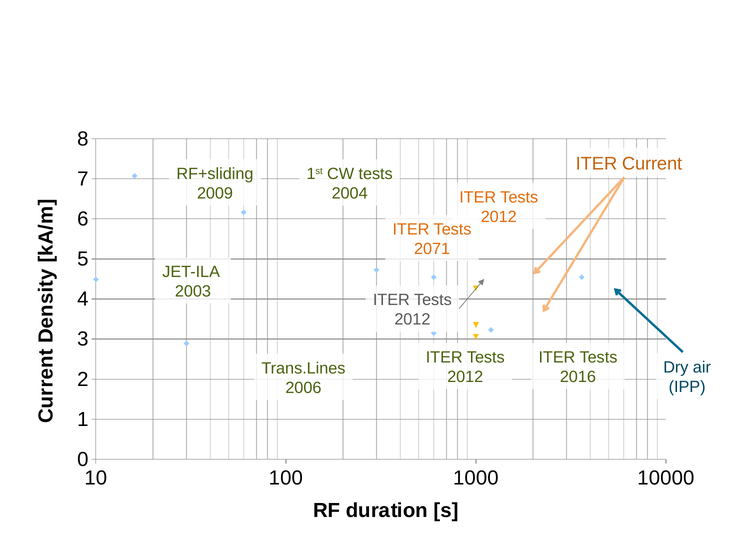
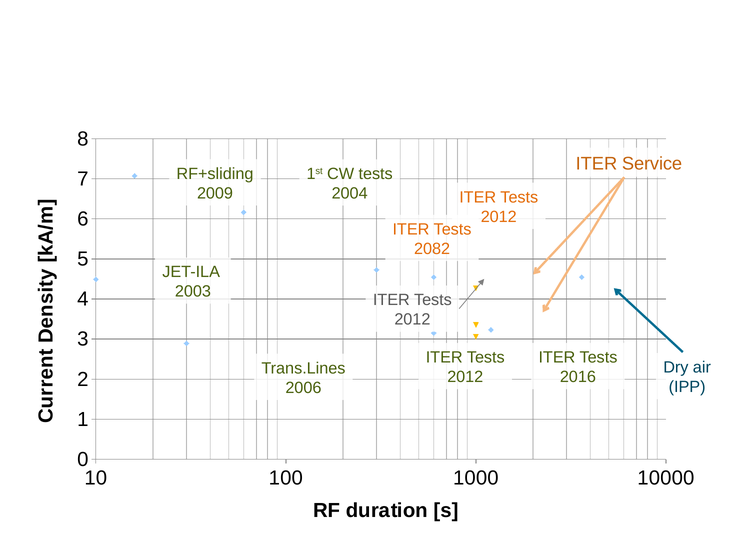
Current: Current -> Service
2071: 2071 -> 2082
